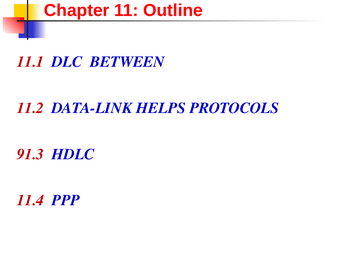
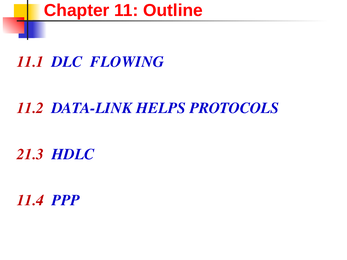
BETWEEN: BETWEEN -> FLOWING
91.3: 91.3 -> 21.3
